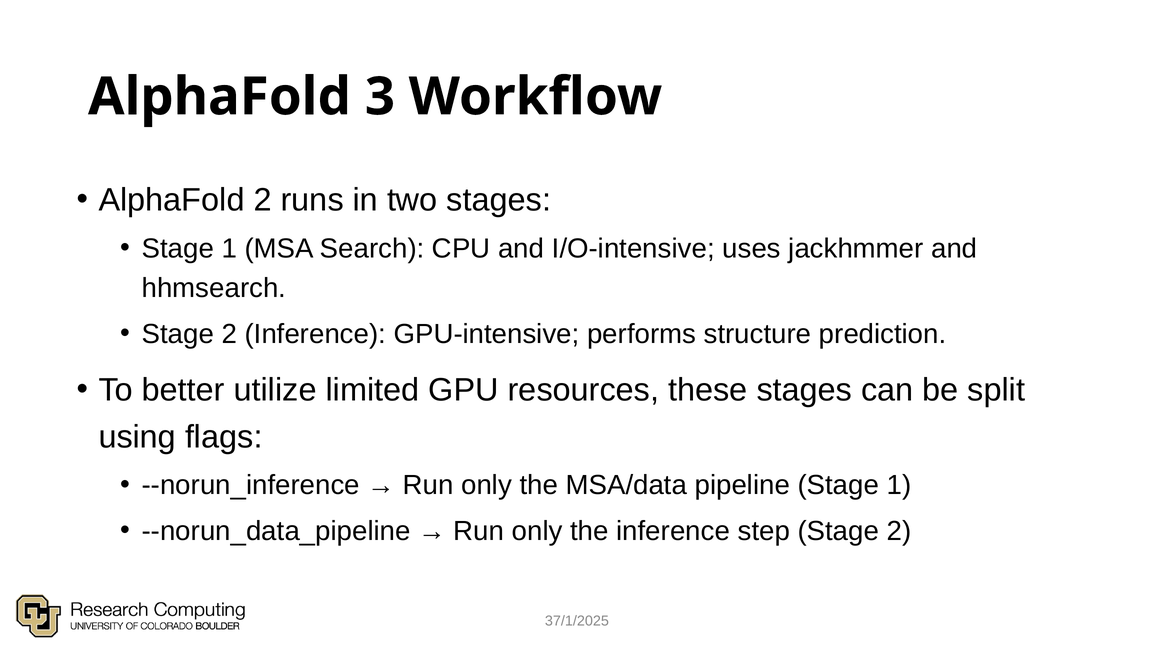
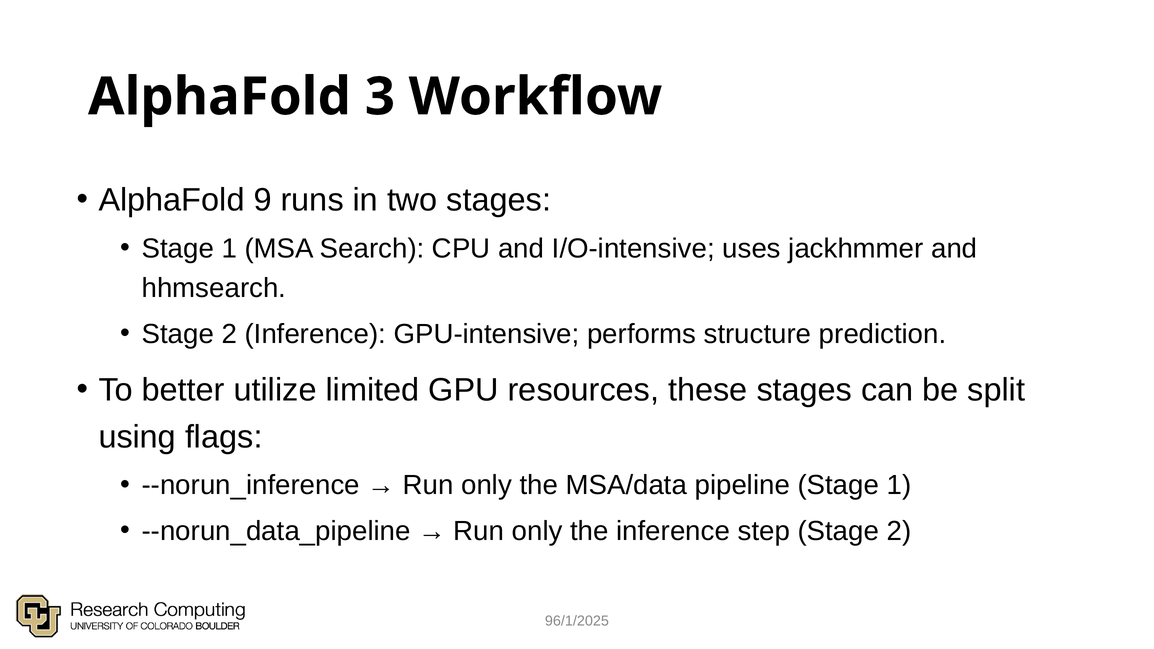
AlphaFold 2: 2 -> 9
37/1/2025: 37/1/2025 -> 96/1/2025
